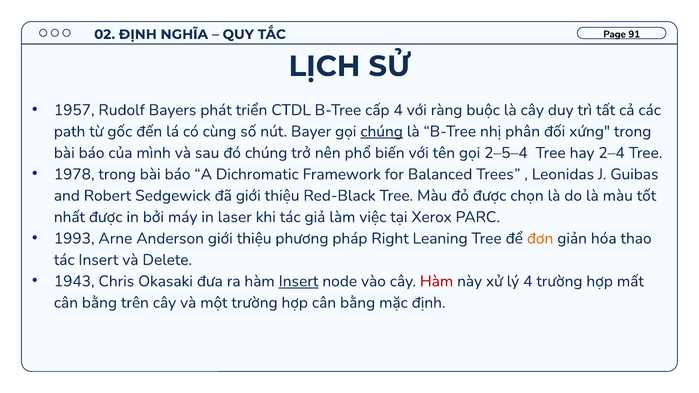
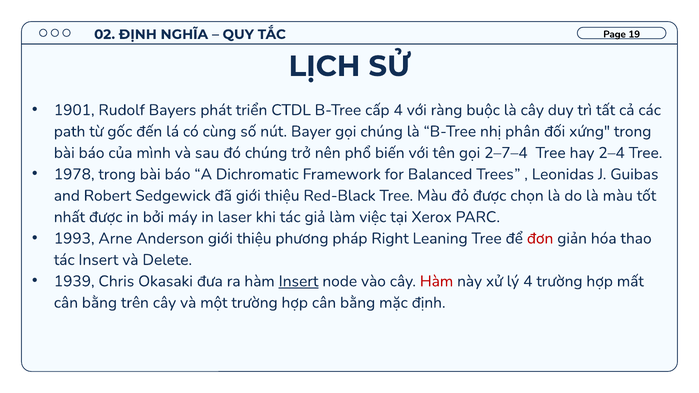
91: 91 -> 19
1957: 1957 -> 1901
chúng at (382, 131) underline: present -> none
2–5–4: 2–5–4 -> 2–7–4
đơn colour: orange -> red
1943: 1943 -> 1939
